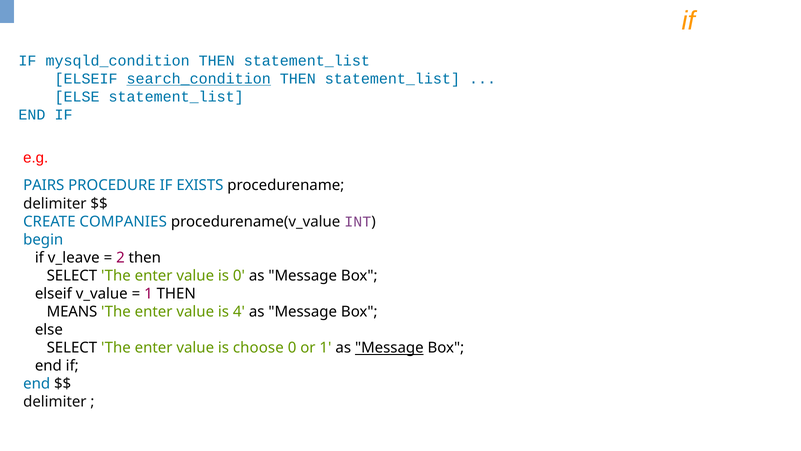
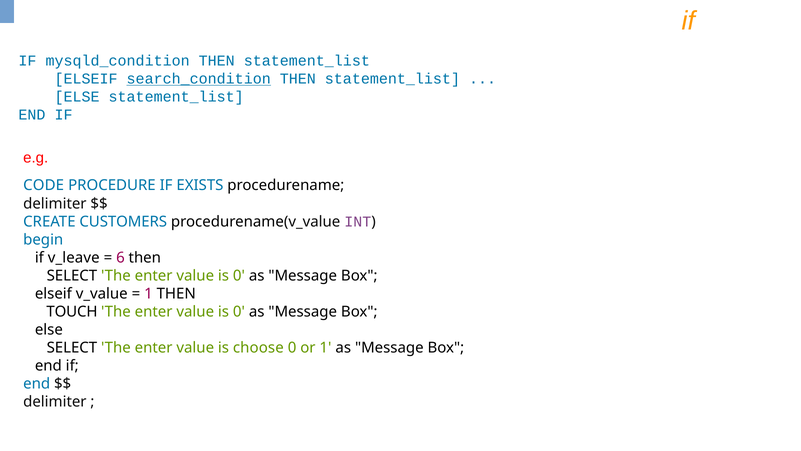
PAIRS: PAIRS -> CODE
COMPANIES: COMPANIES -> CUSTOMERS
2: 2 -> 6
MEANS: MEANS -> TOUCH
4 at (239, 311): 4 -> 0
Message at (389, 348) underline: present -> none
